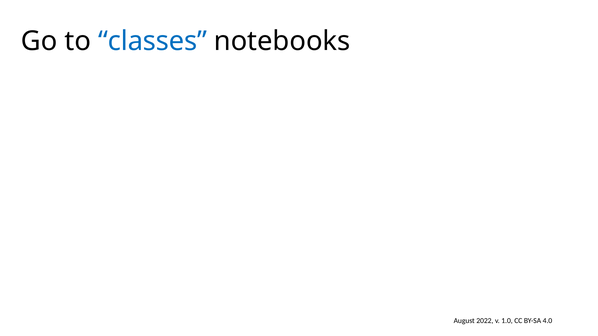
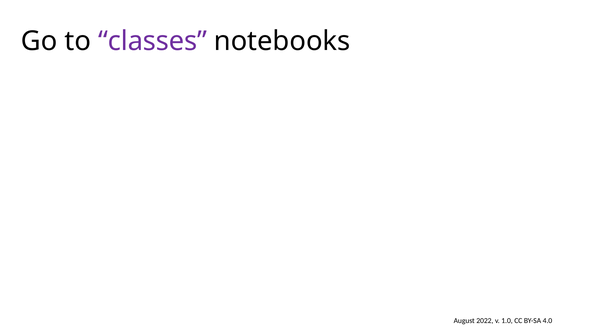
classes colour: blue -> purple
